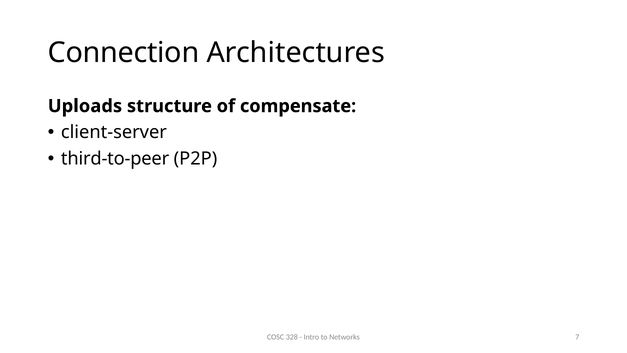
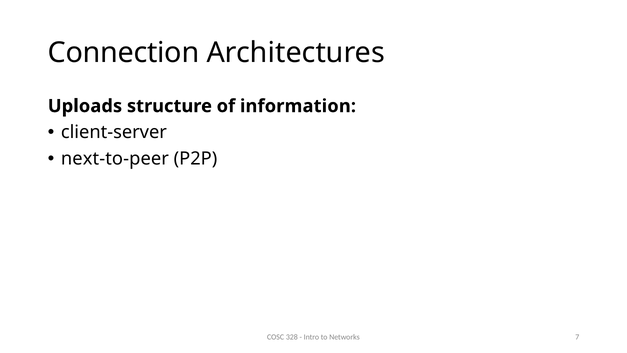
compensate: compensate -> information
third-to-peer: third-to-peer -> next-to-peer
